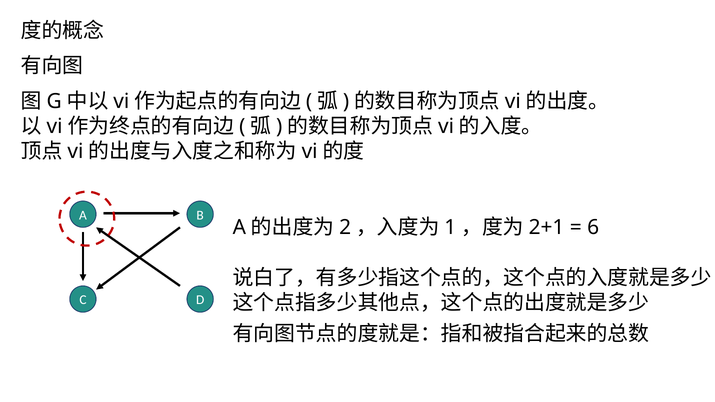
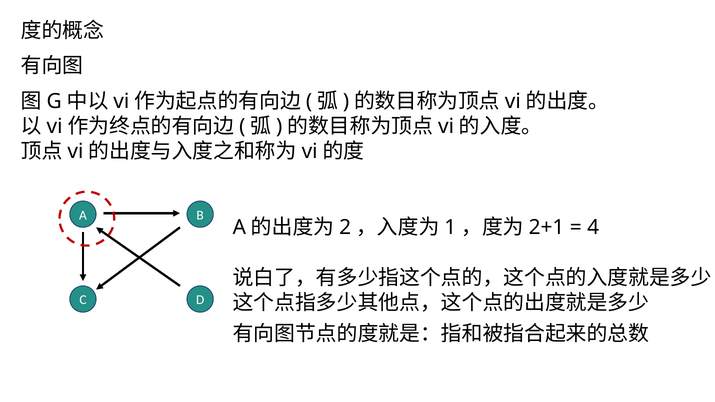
6: 6 -> 4
